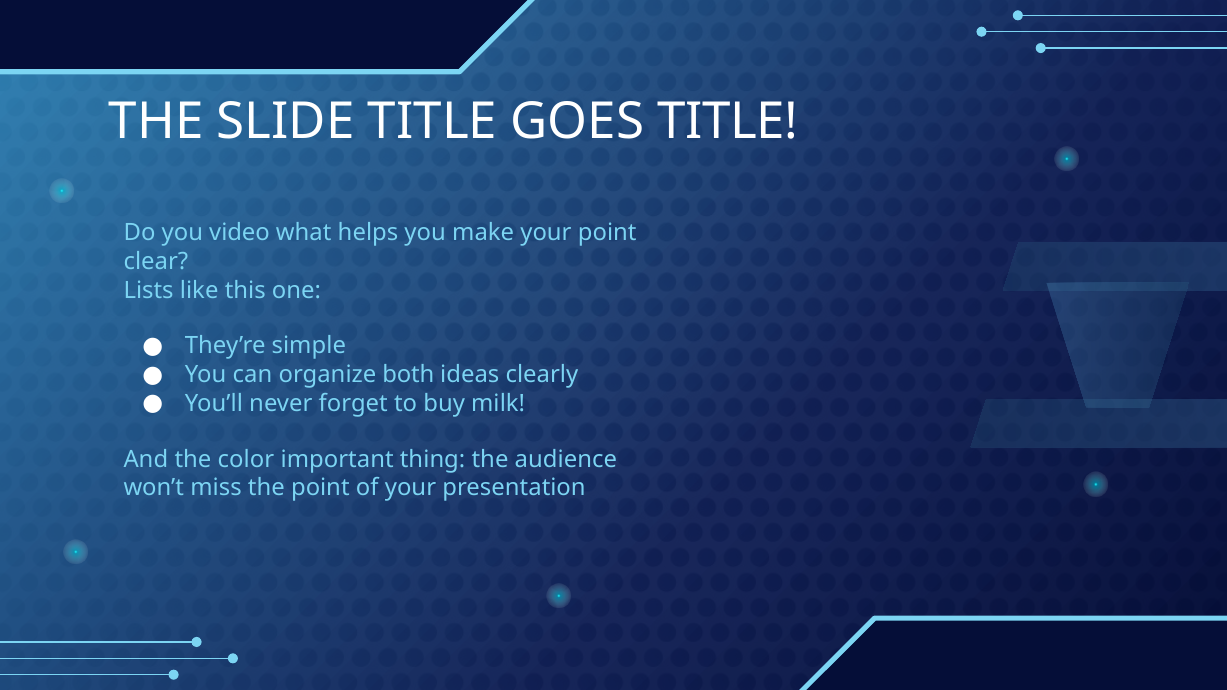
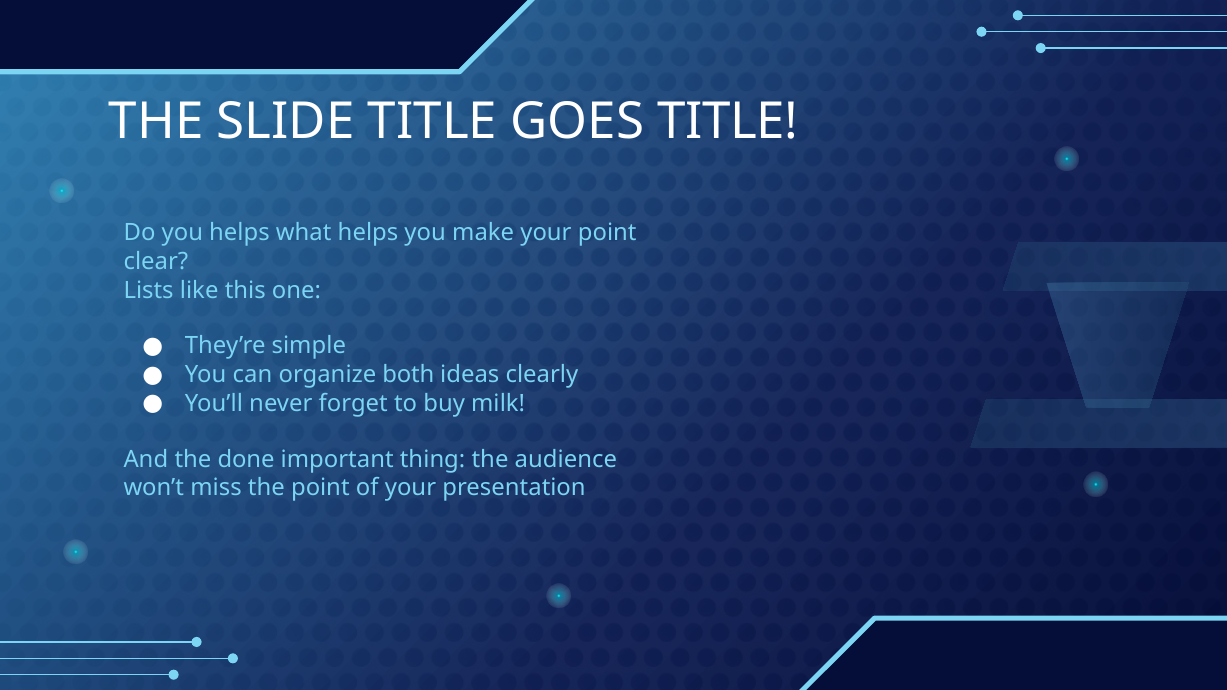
you video: video -> helps
color: color -> done
